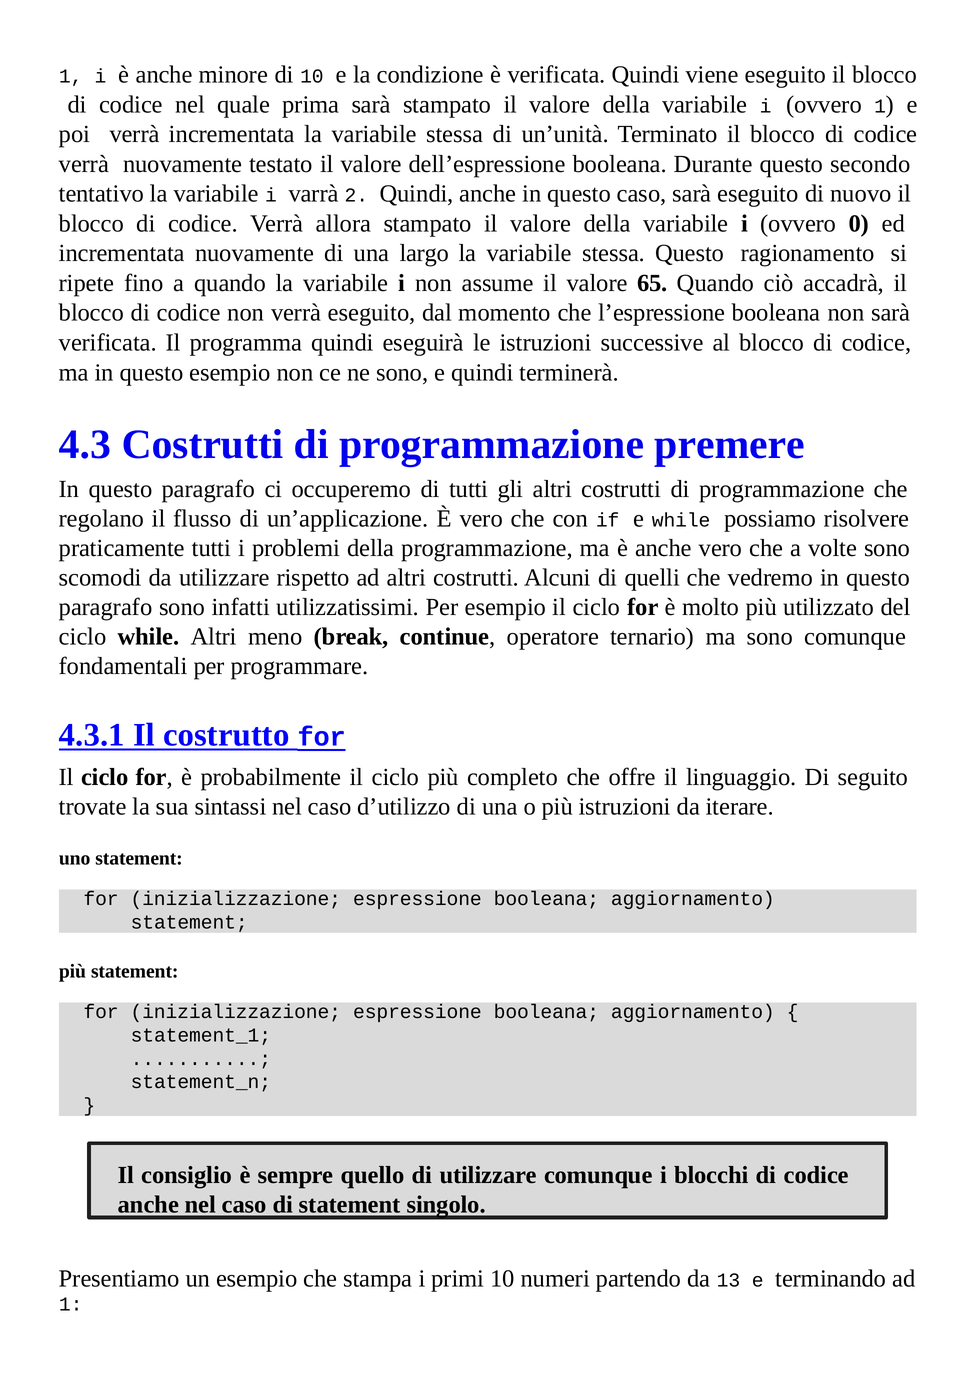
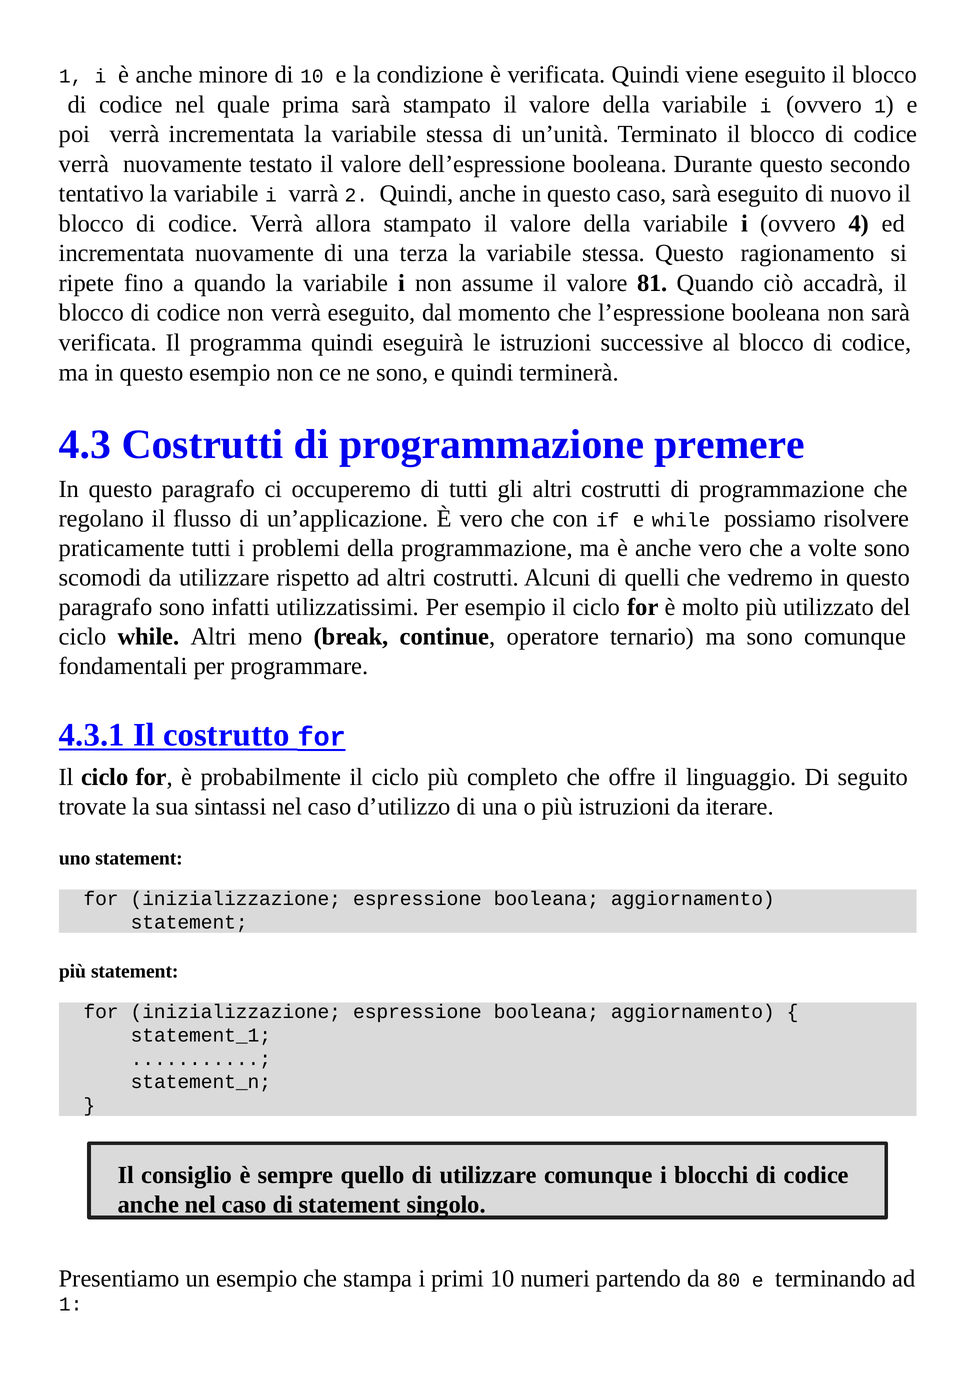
0: 0 -> 4
largo: largo -> terza
65: 65 -> 81
13: 13 -> 80
